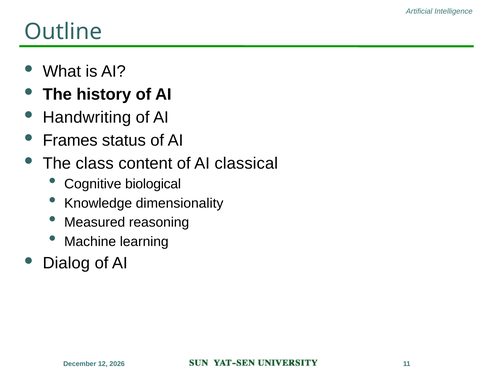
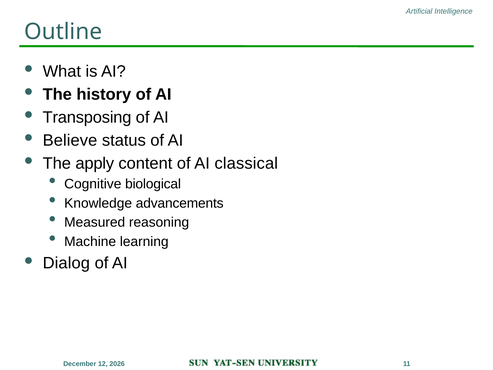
Handwriting: Handwriting -> Transposing
Frames: Frames -> Believe
class: class -> apply
dimensionality: dimensionality -> advancements
